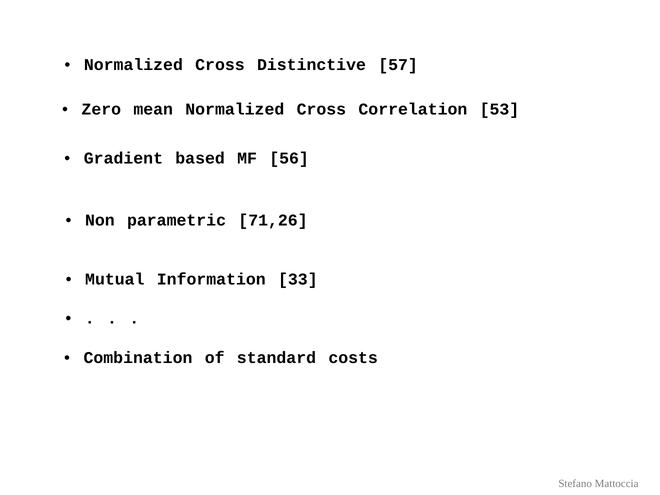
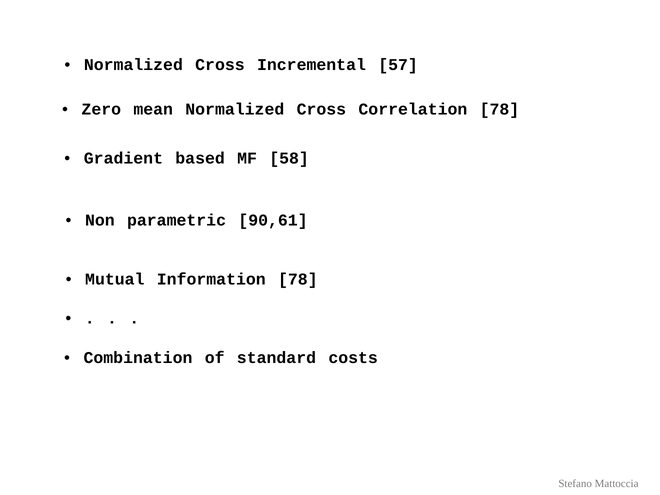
Distinctive: Distinctive -> Incremental
Correlation 53: 53 -> 78
56: 56 -> 58
71,26: 71,26 -> 90,61
Information 33: 33 -> 78
